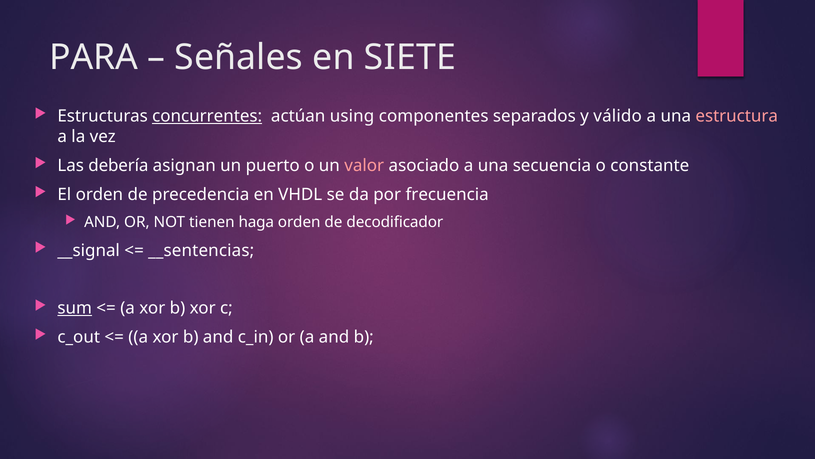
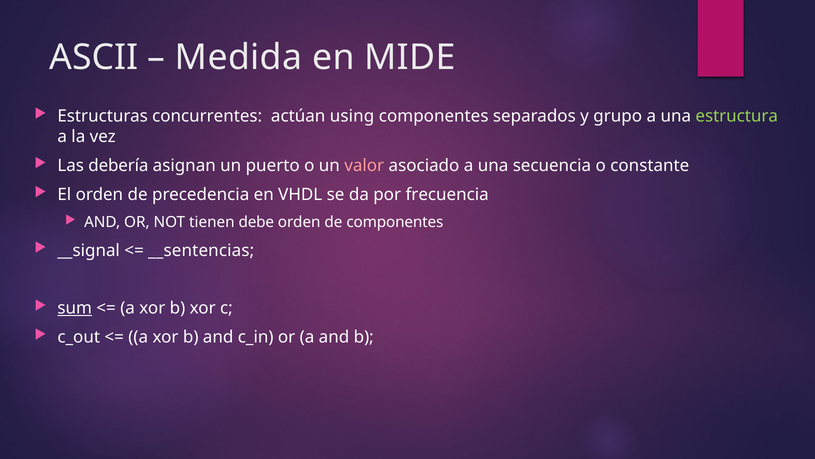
PARA: PARA -> ASCII
Señales: Señales -> Medida
SIETE: SIETE -> MIDE
concurrentes underline: present -> none
válido: válido -> grupo
estructura colour: pink -> light green
haga: haga -> debe
de decodificador: decodificador -> componentes
